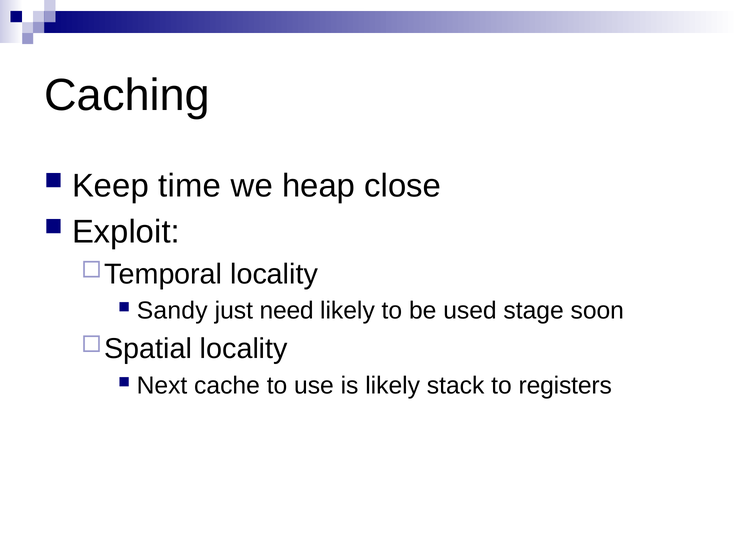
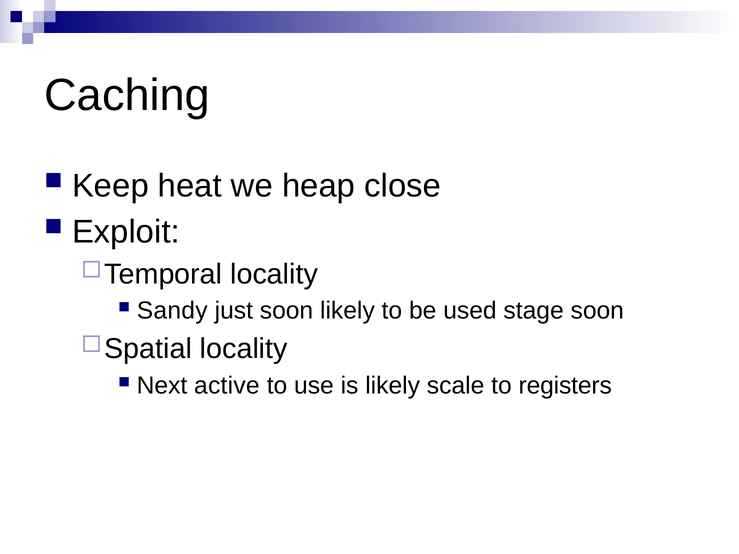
time: time -> heat
just need: need -> soon
cache: cache -> active
stack: stack -> scale
